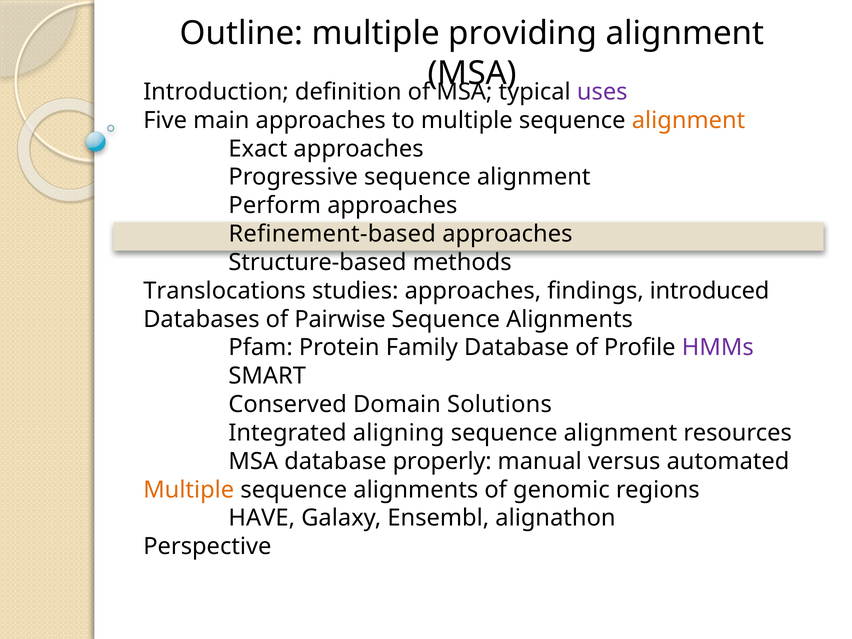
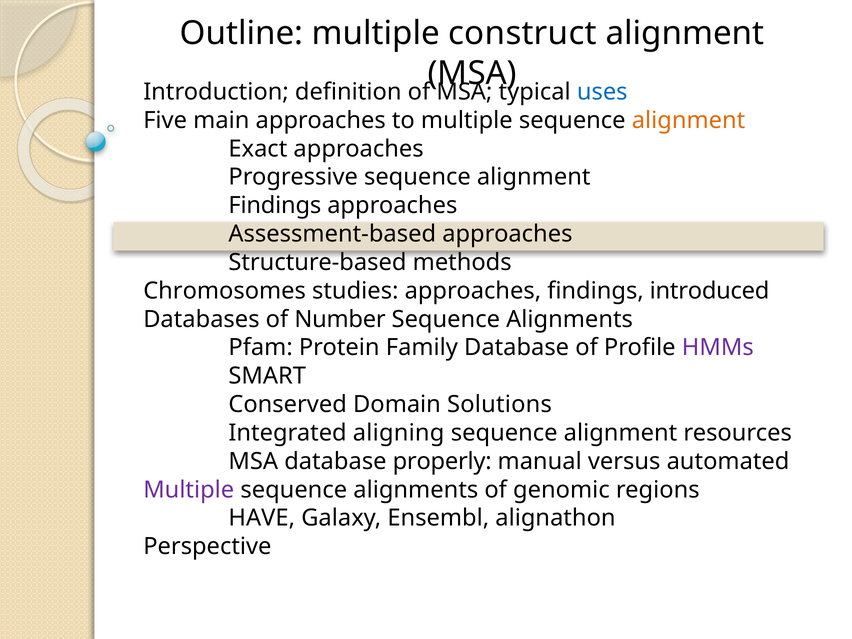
providing: providing -> construct
uses colour: purple -> blue
Perform at (275, 206): Perform -> Findings
Refinement-based: Refinement-based -> Assessment-based
Translocations: Translocations -> Chromosomes
Pairwise: Pairwise -> Number
Multiple at (189, 490) colour: orange -> purple
